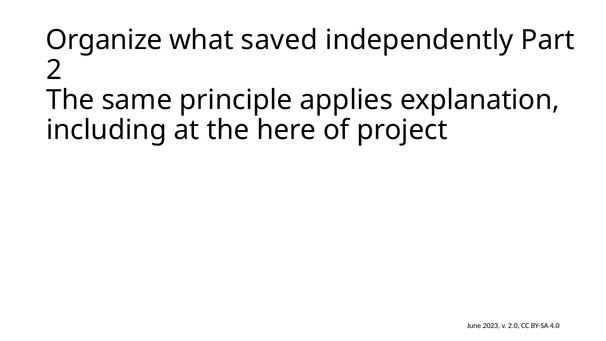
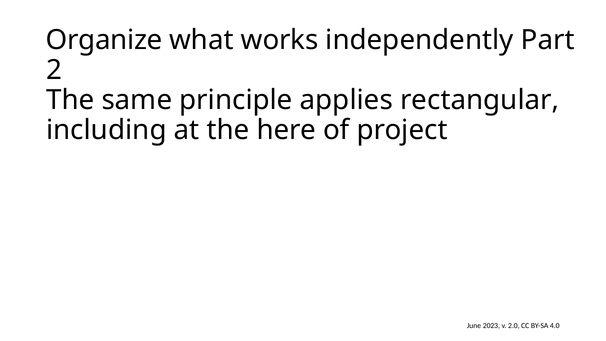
saved: saved -> works
explanation: explanation -> rectangular
